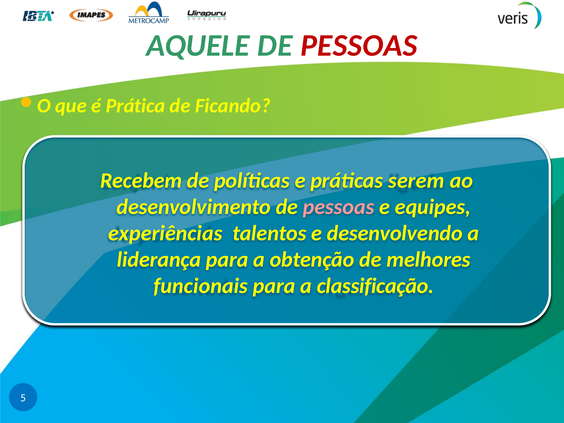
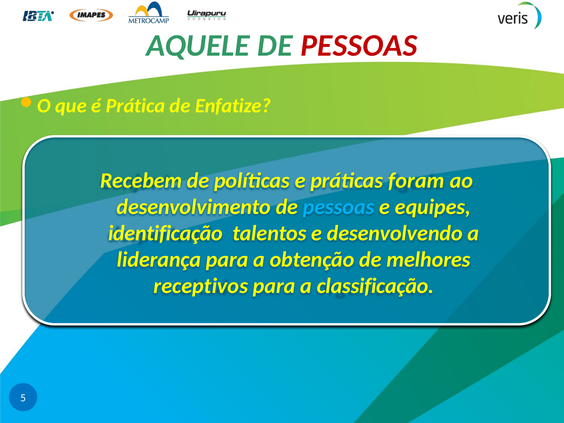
Ficando: Ficando -> Enfatize
serem: serem -> foram
pessoas at (339, 207) colour: pink -> light blue
experiências: experiências -> identificação
funcionais: funcionais -> receptivos
